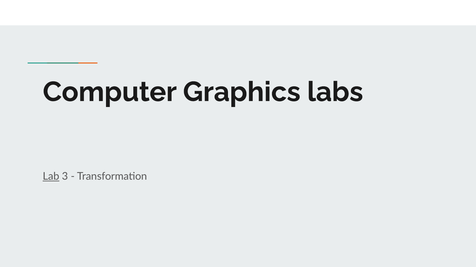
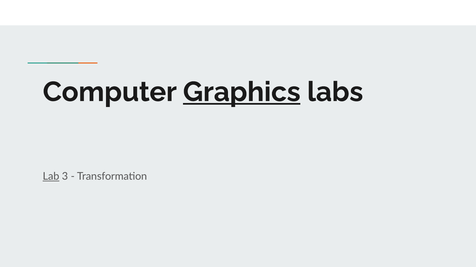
Graphics underline: none -> present
